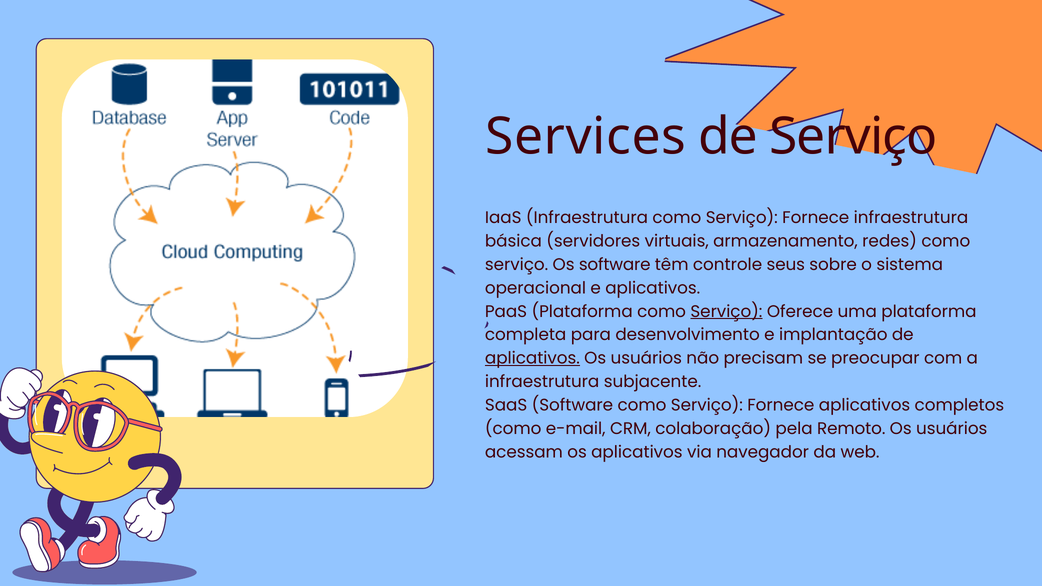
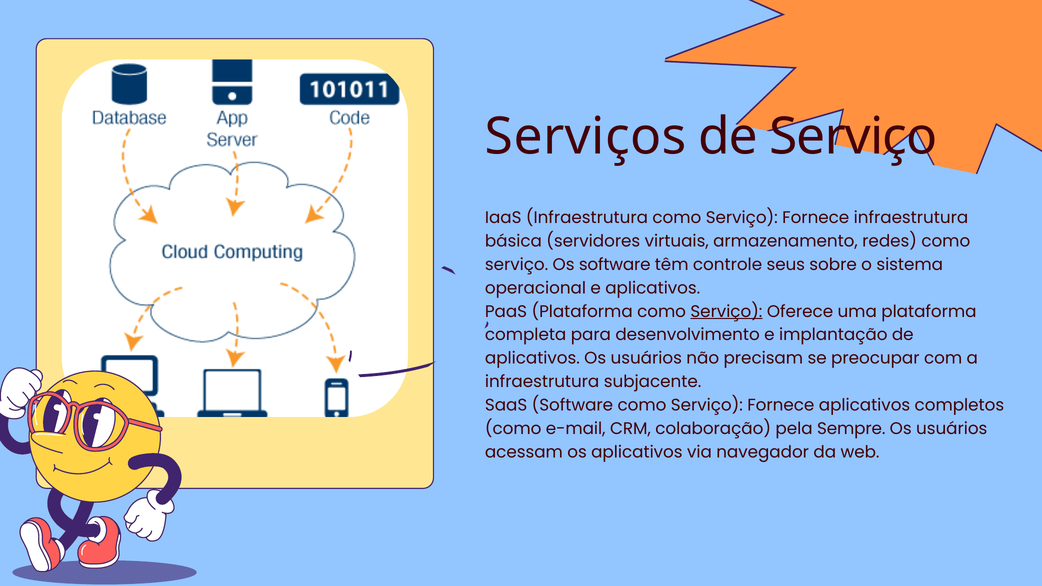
Services: Services -> Serviços
aplicativos at (532, 358) underline: present -> none
Remoto: Remoto -> Sempre
